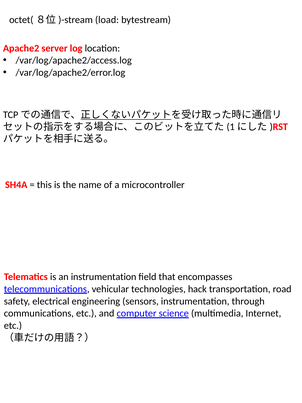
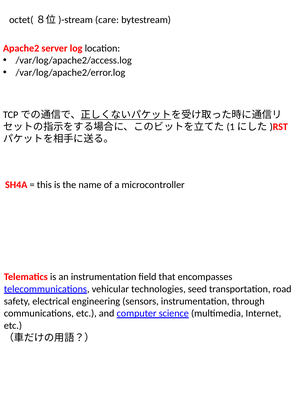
load: load -> care
hack: hack -> seed
